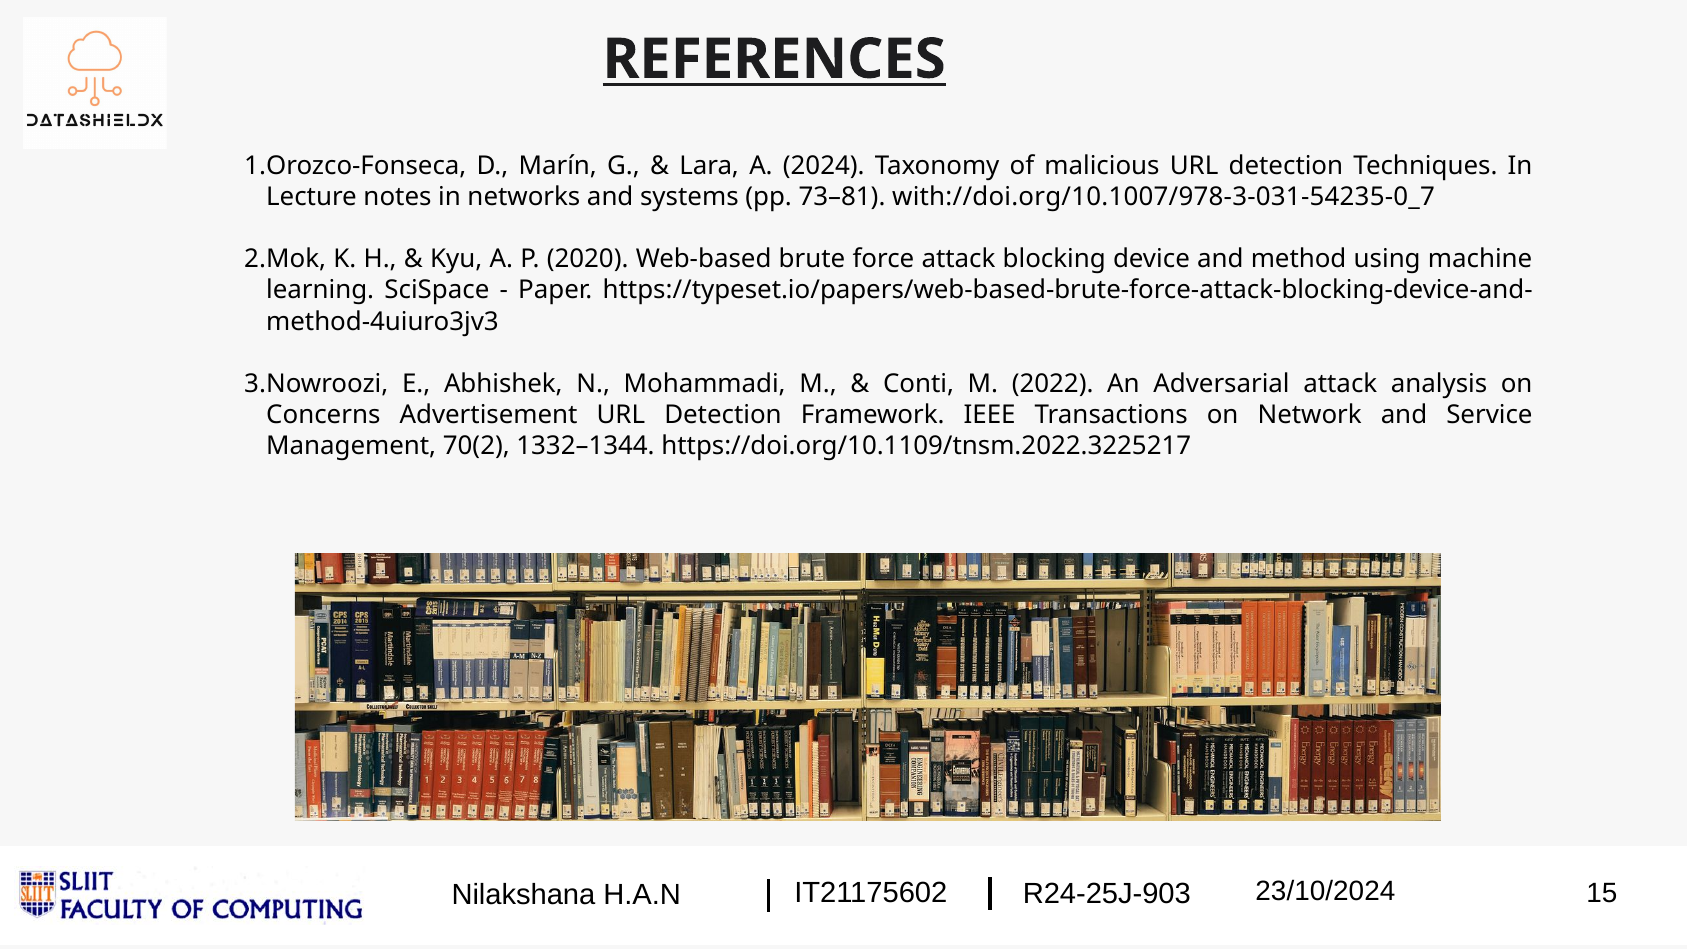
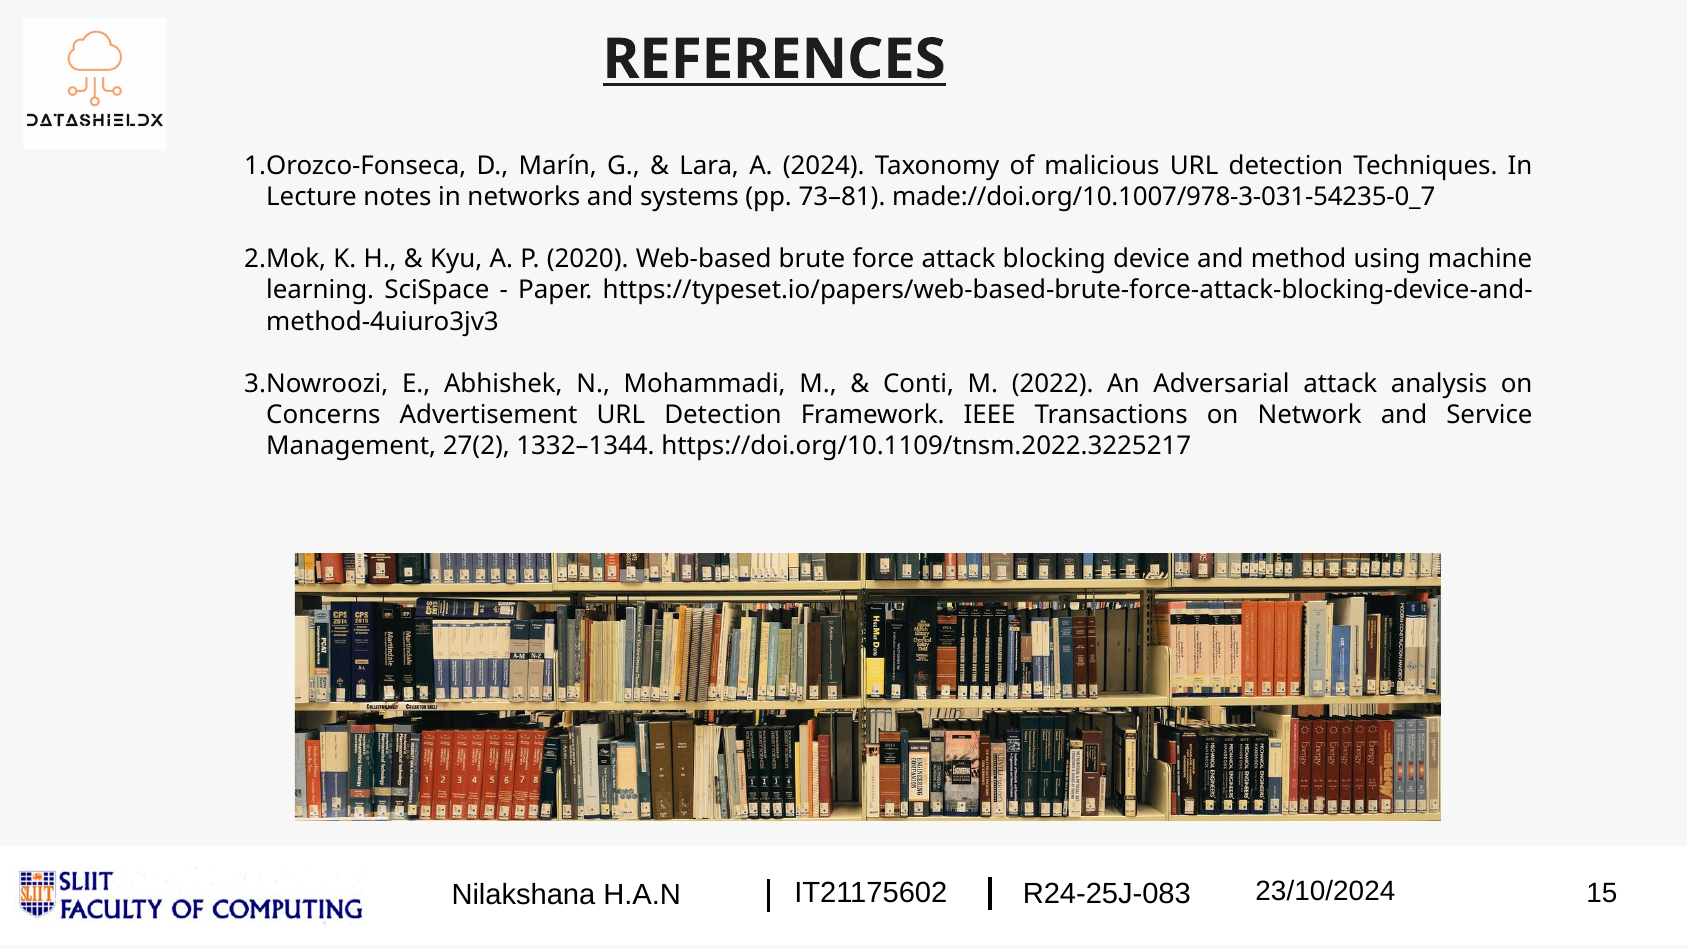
with://doi.org/10.1007/978-3-031-54235-0_7: with://doi.org/10.1007/978-3-031-54235-0_7 -> made://doi.org/10.1007/978-3-031-54235-0_7
70(2: 70(2 -> 27(2
R24-25J-903: R24-25J-903 -> R24-25J-083
